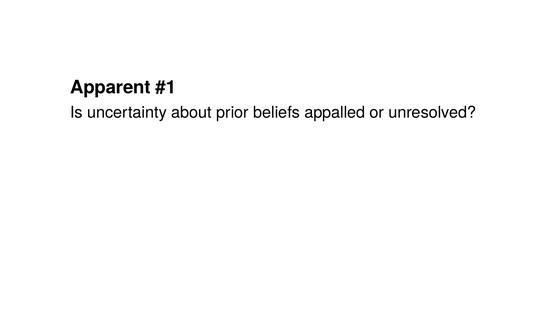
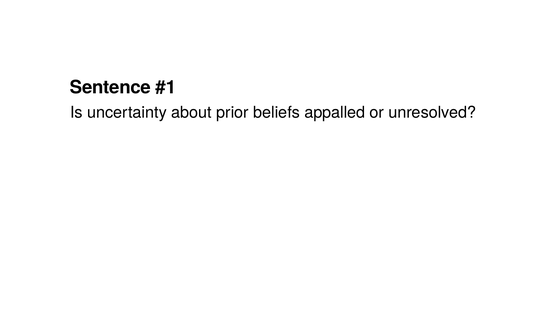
Apparent: Apparent -> Sentence
